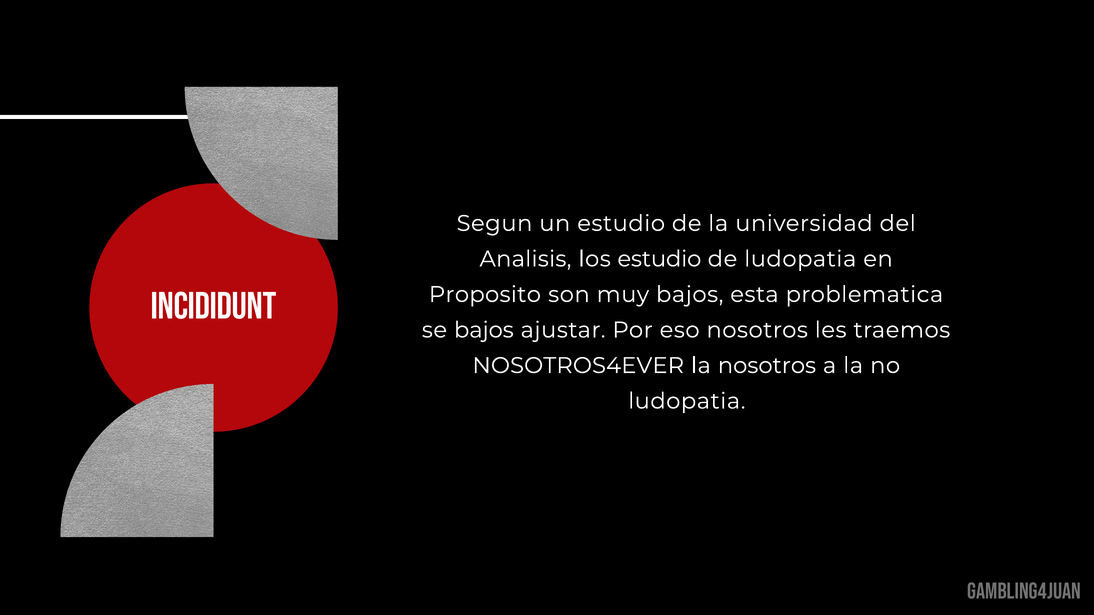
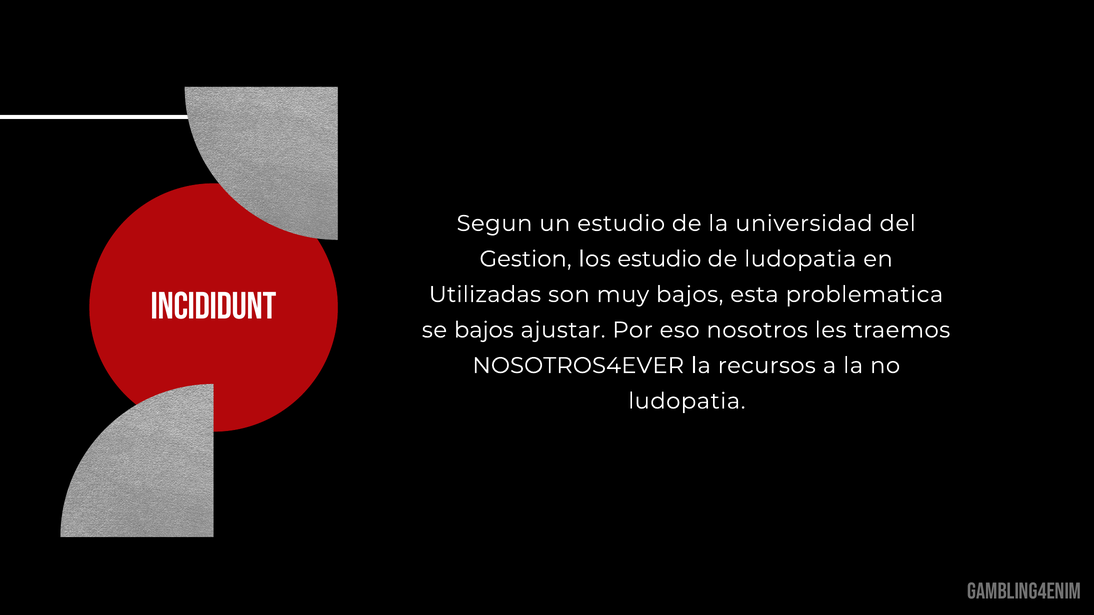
Analisis: Analisis -> Gestion
Proposito: Proposito -> Utilizadas
la nosotros: nosotros -> recursos
GAMBLING4JUAN: GAMBLING4JUAN -> GAMBLING4ENIM
